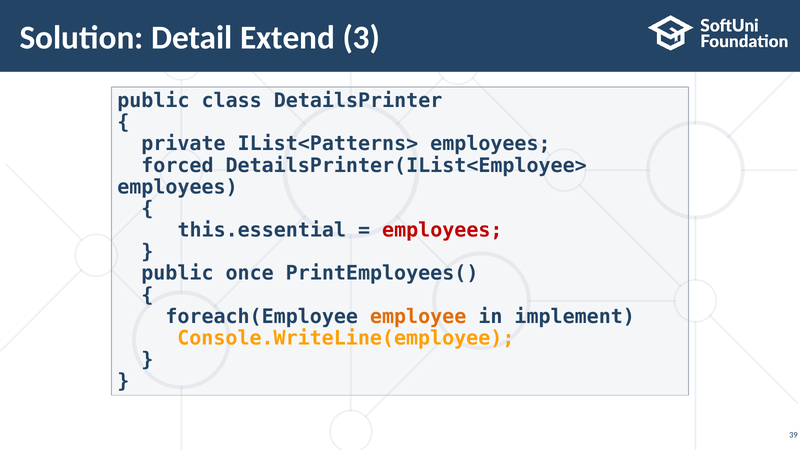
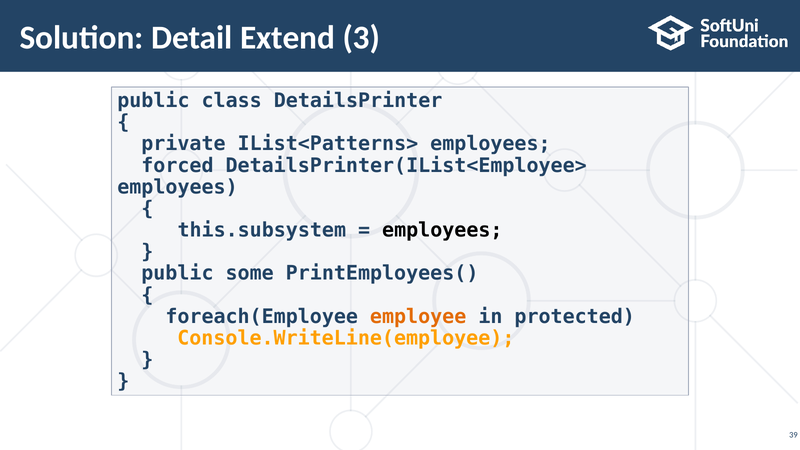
this.essential: this.essential -> this.subsystem
employees at (442, 230) colour: red -> black
once: once -> some
implement: implement -> protected
